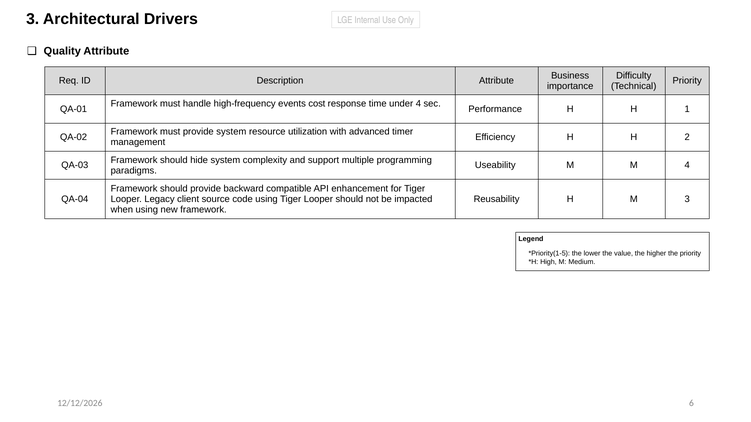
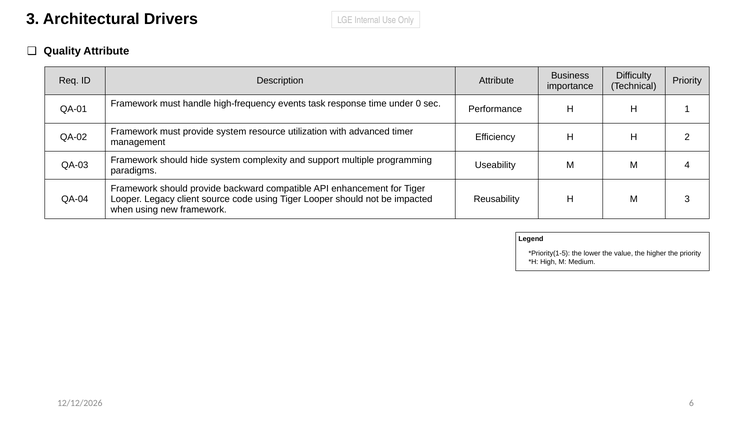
cost: cost -> task
under 4: 4 -> 0
